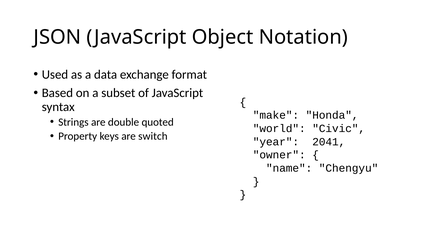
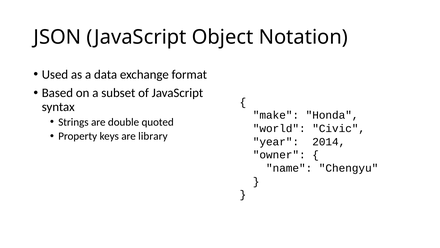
switch: switch -> library
2041: 2041 -> 2014
